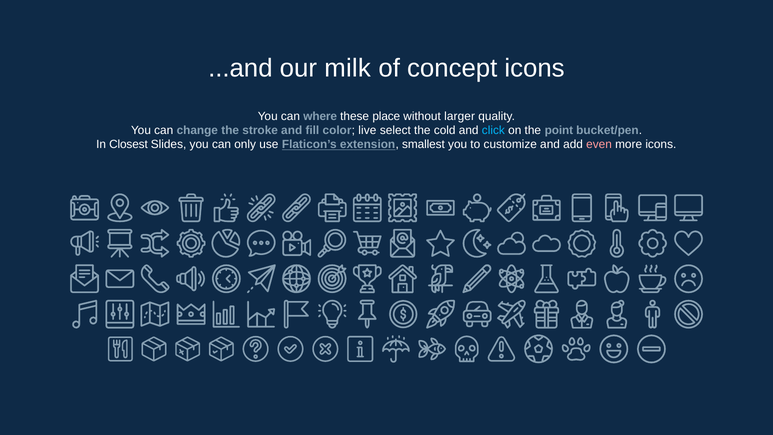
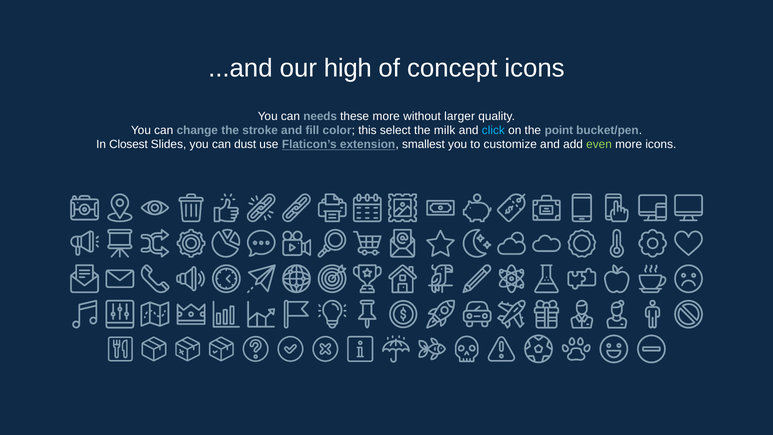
milk: milk -> high
where: where -> needs
these place: place -> more
live: live -> this
cold: cold -> milk
only: only -> dust
even colour: pink -> light green
